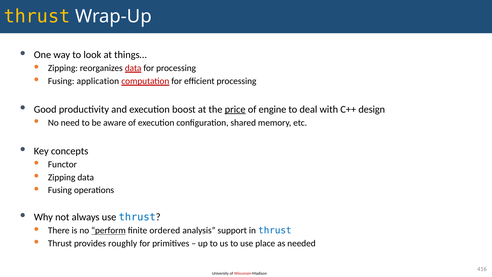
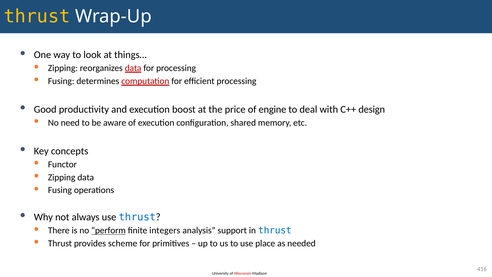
application: application -> determines
price underline: present -> none
ordered: ordered -> integers
roughly: roughly -> scheme
